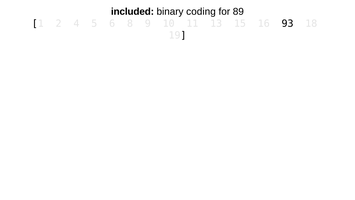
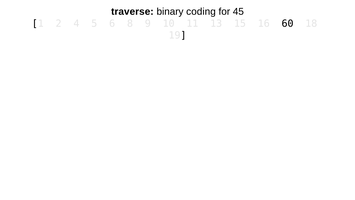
included: included -> traverse
89: 89 -> 45
93: 93 -> 60
